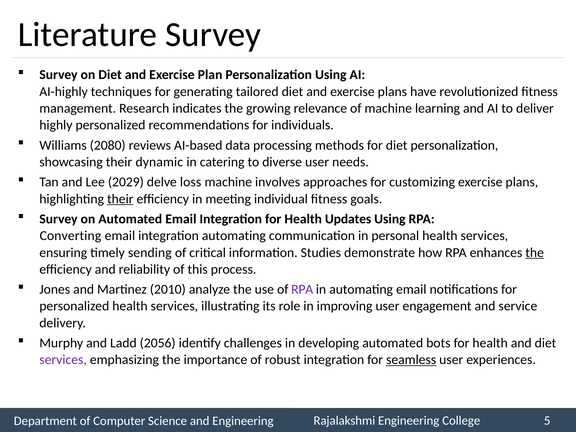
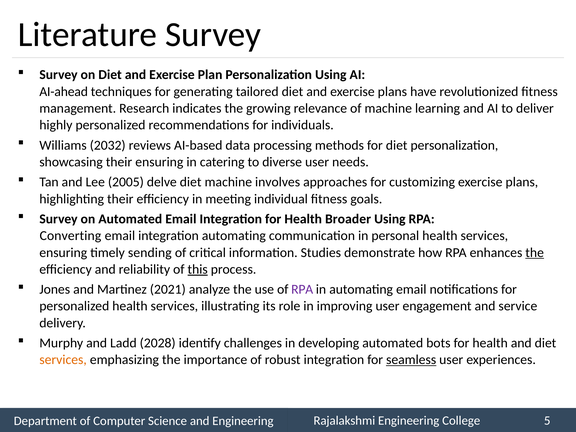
AI-highly: AI-highly -> AI-ahead
2080: 2080 -> 2032
their dynamic: dynamic -> ensuring
2029: 2029 -> 2005
delve loss: loss -> diet
their at (120, 199) underline: present -> none
Updates: Updates -> Broader
this underline: none -> present
2010: 2010 -> 2021
2056: 2056 -> 2028
services at (63, 360) colour: purple -> orange
